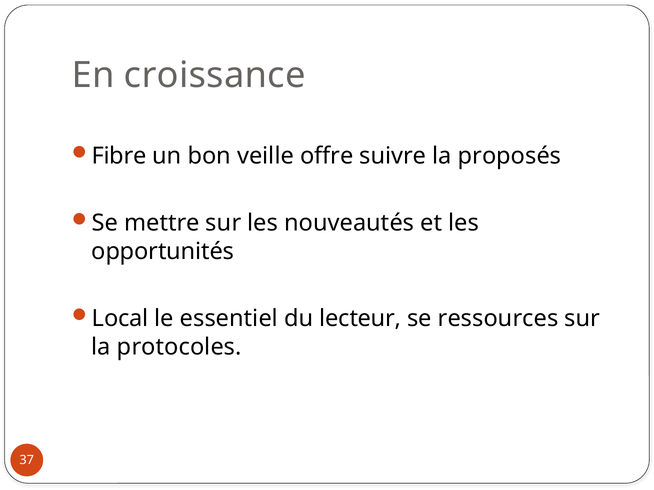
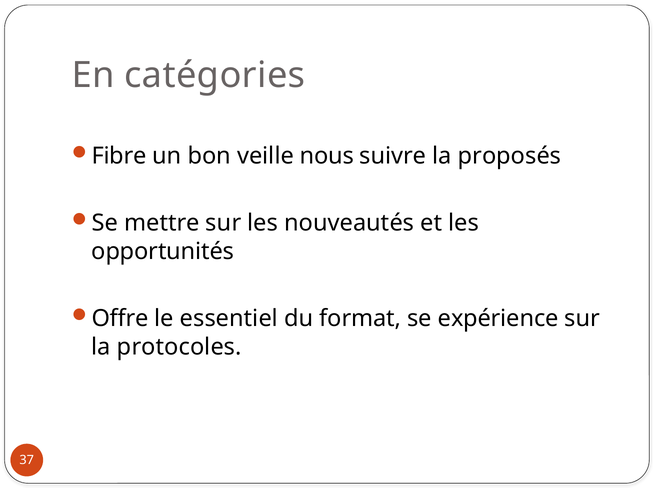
croissance: croissance -> catégories
offre: offre -> nous
Local: Local -> Offre
lecteur: lecteur -> format
ressources: ressources -> expérience
